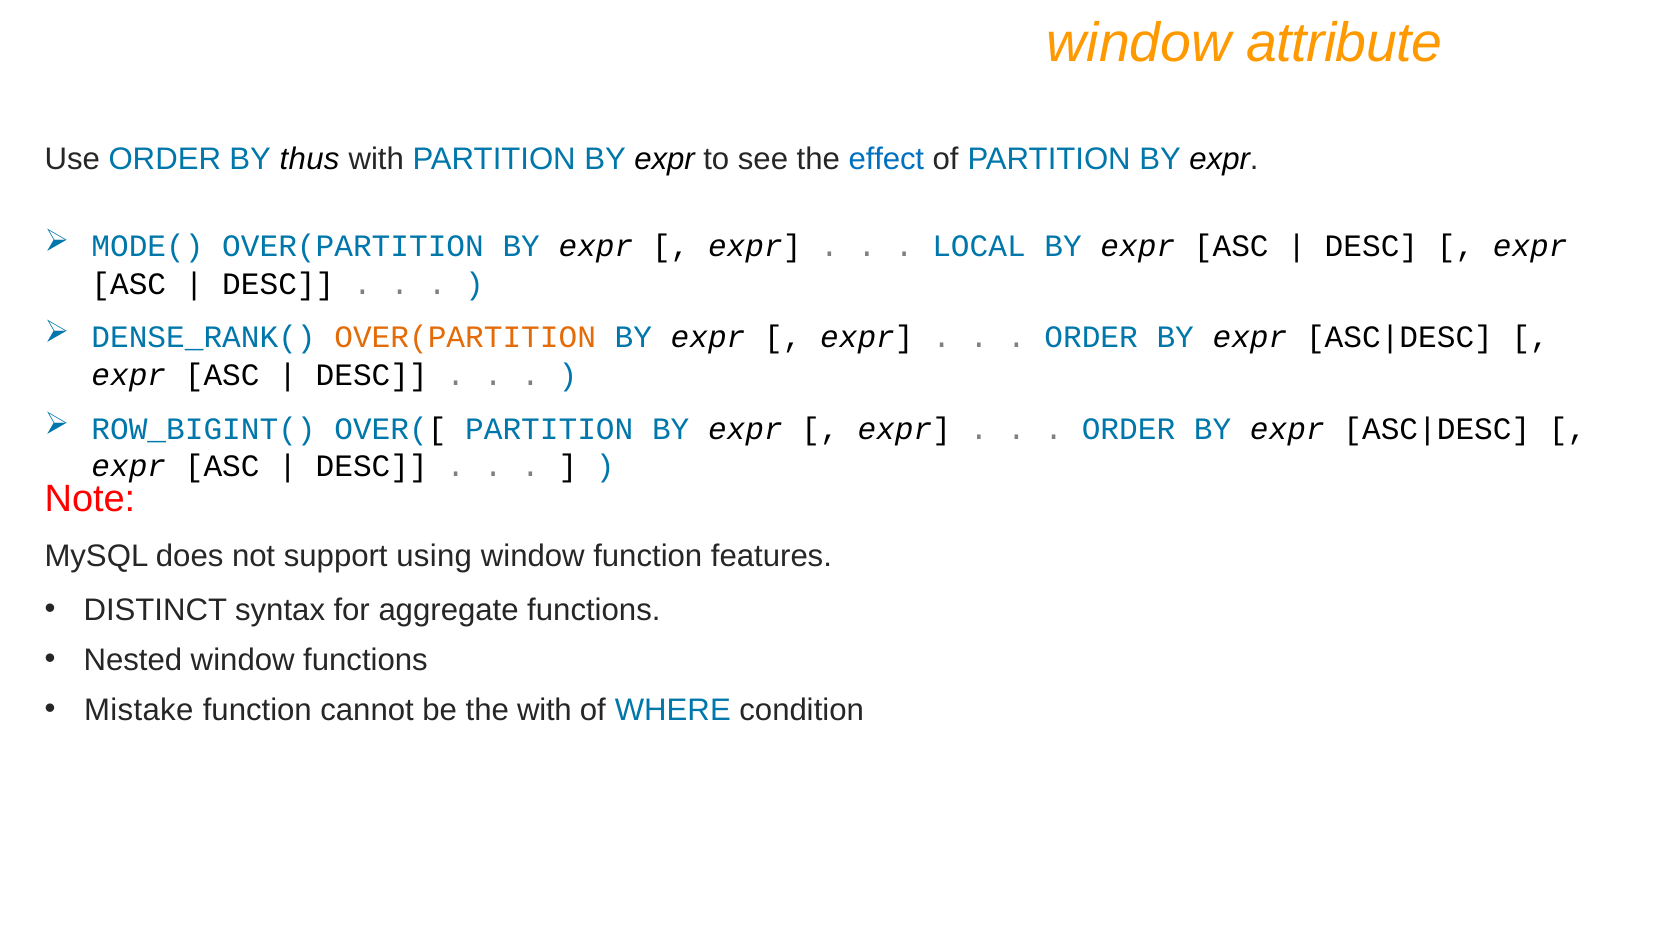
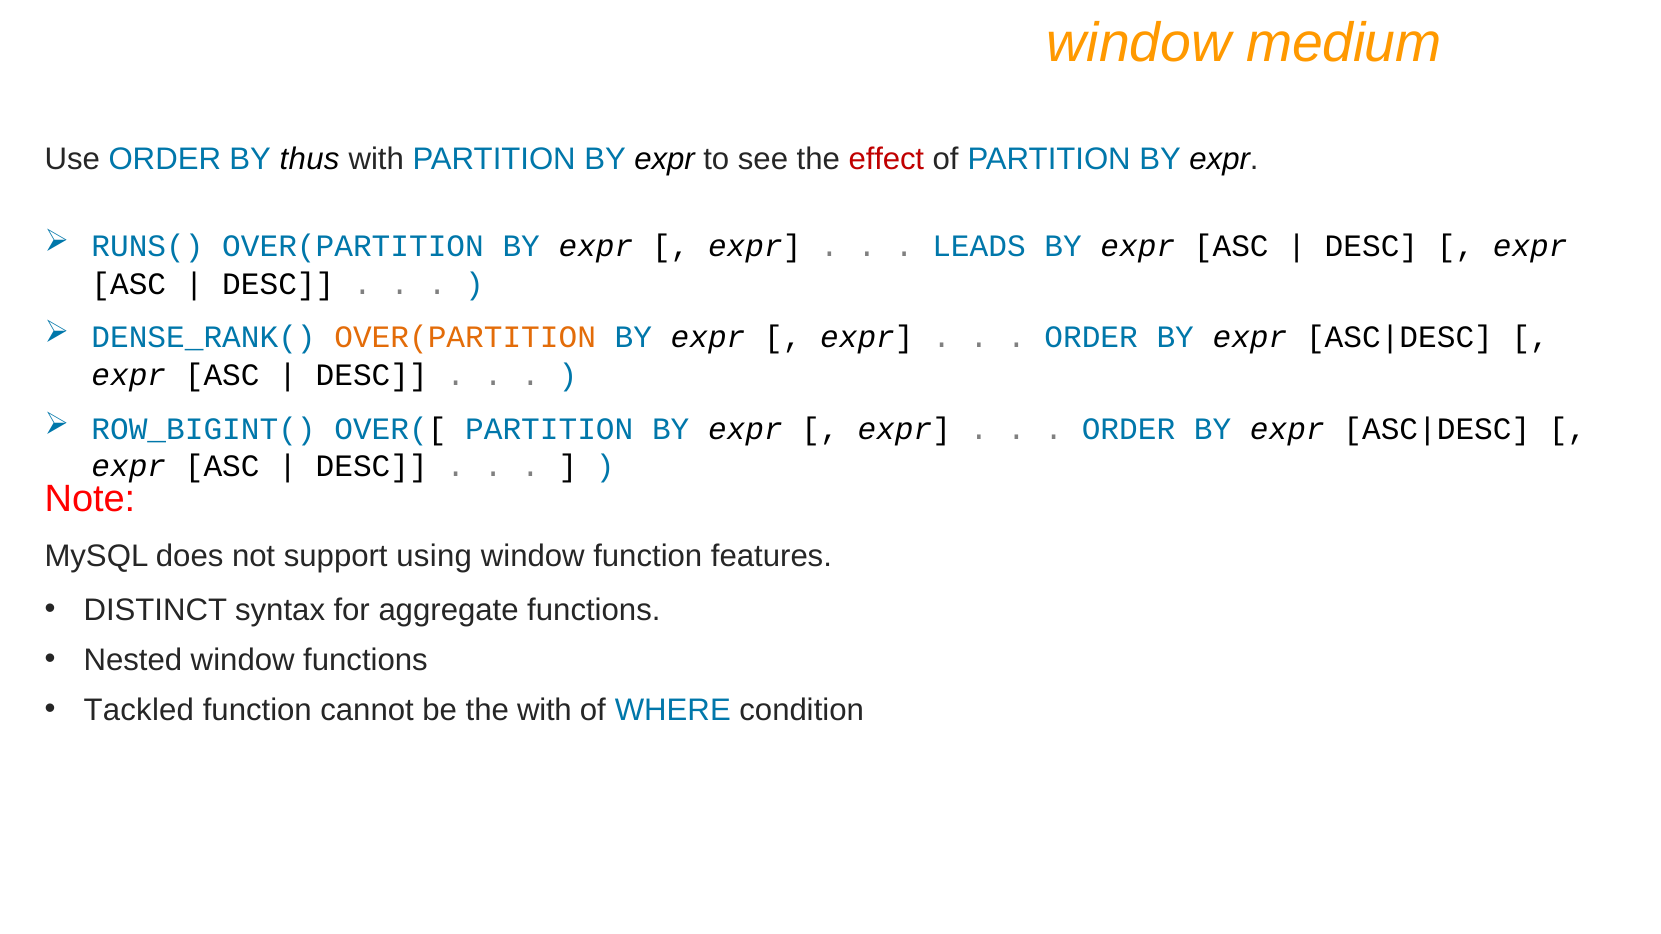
attribute: attribute -> medium
effect colour: blue -> red
MODE(: MODE( -> RUNS(
LOCAL: LOCAL -> LEADS
Mistake: Mistake -> Tackled
